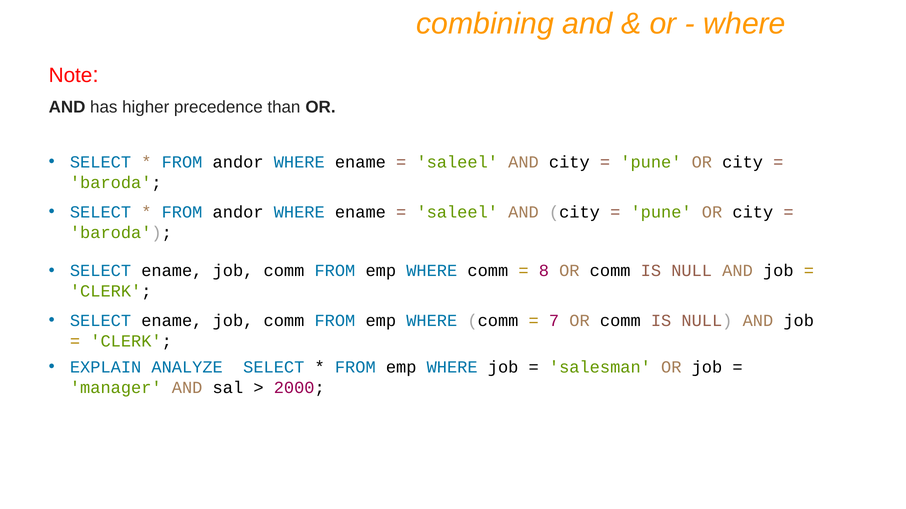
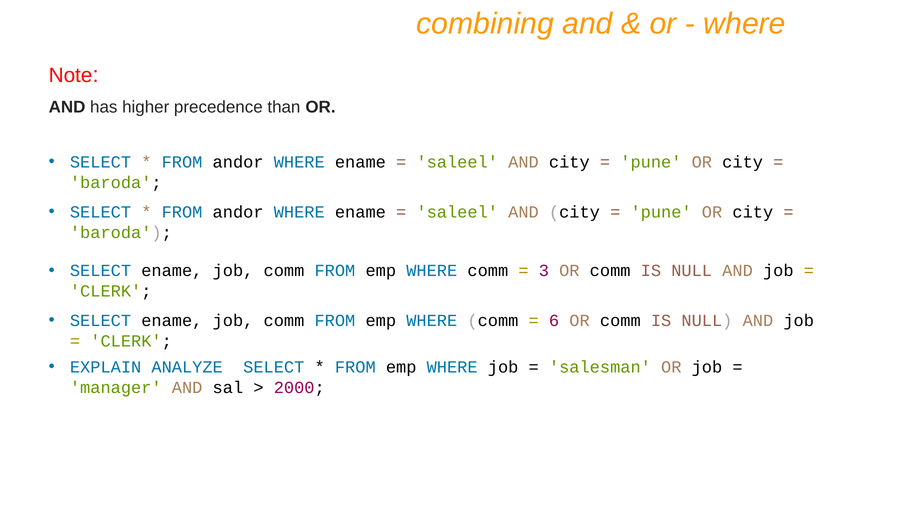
8: 8 -> 3
7: 7 -> 6
